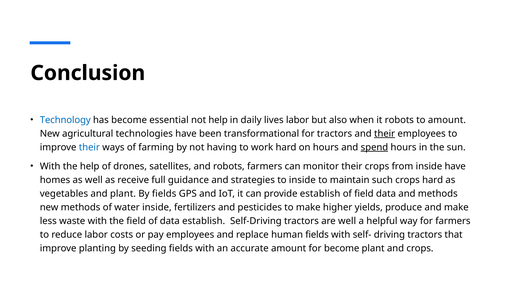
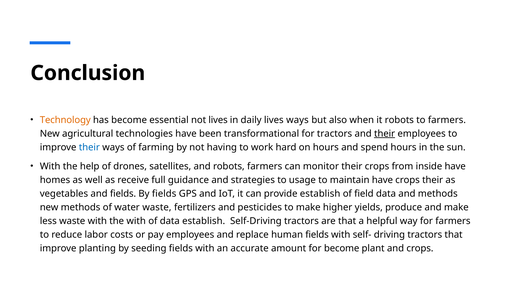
Technology colour: blue -> orange
not help: help -> lives
lives labor: labor -> ways
to amount: amount -> farmers
spend underline: present -> none
to inside: inside -> usage
maintain such: such -> have
crops hard: hard -> their
and plant: plant -> fields
water inside: inside -> waste
the field: field -> with
are well: well -> that
